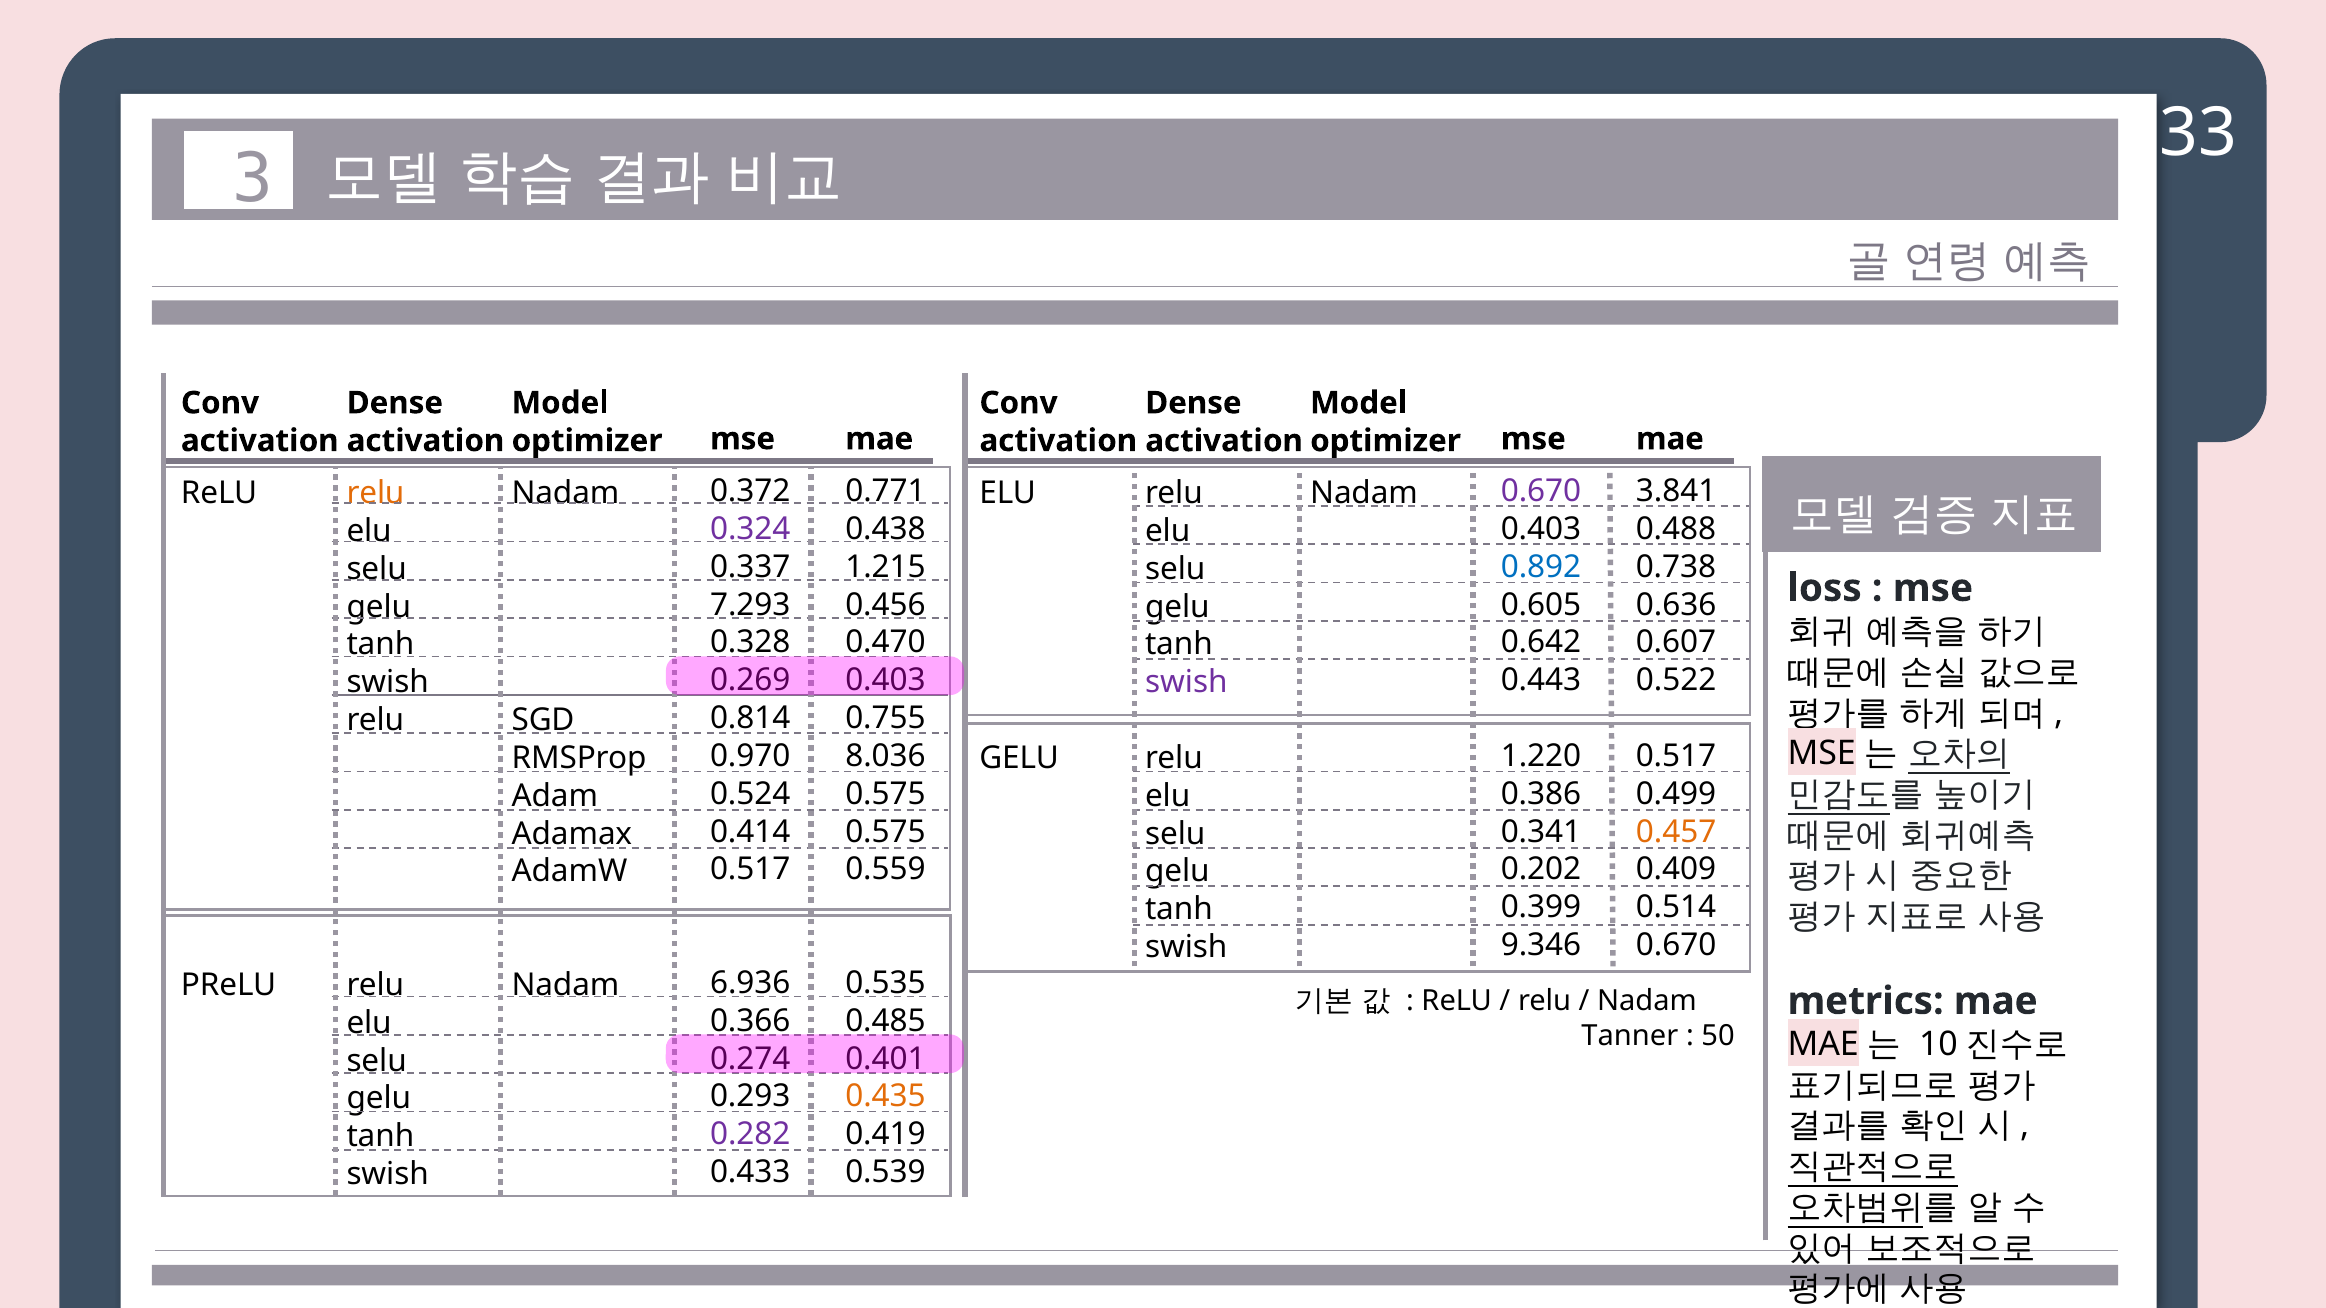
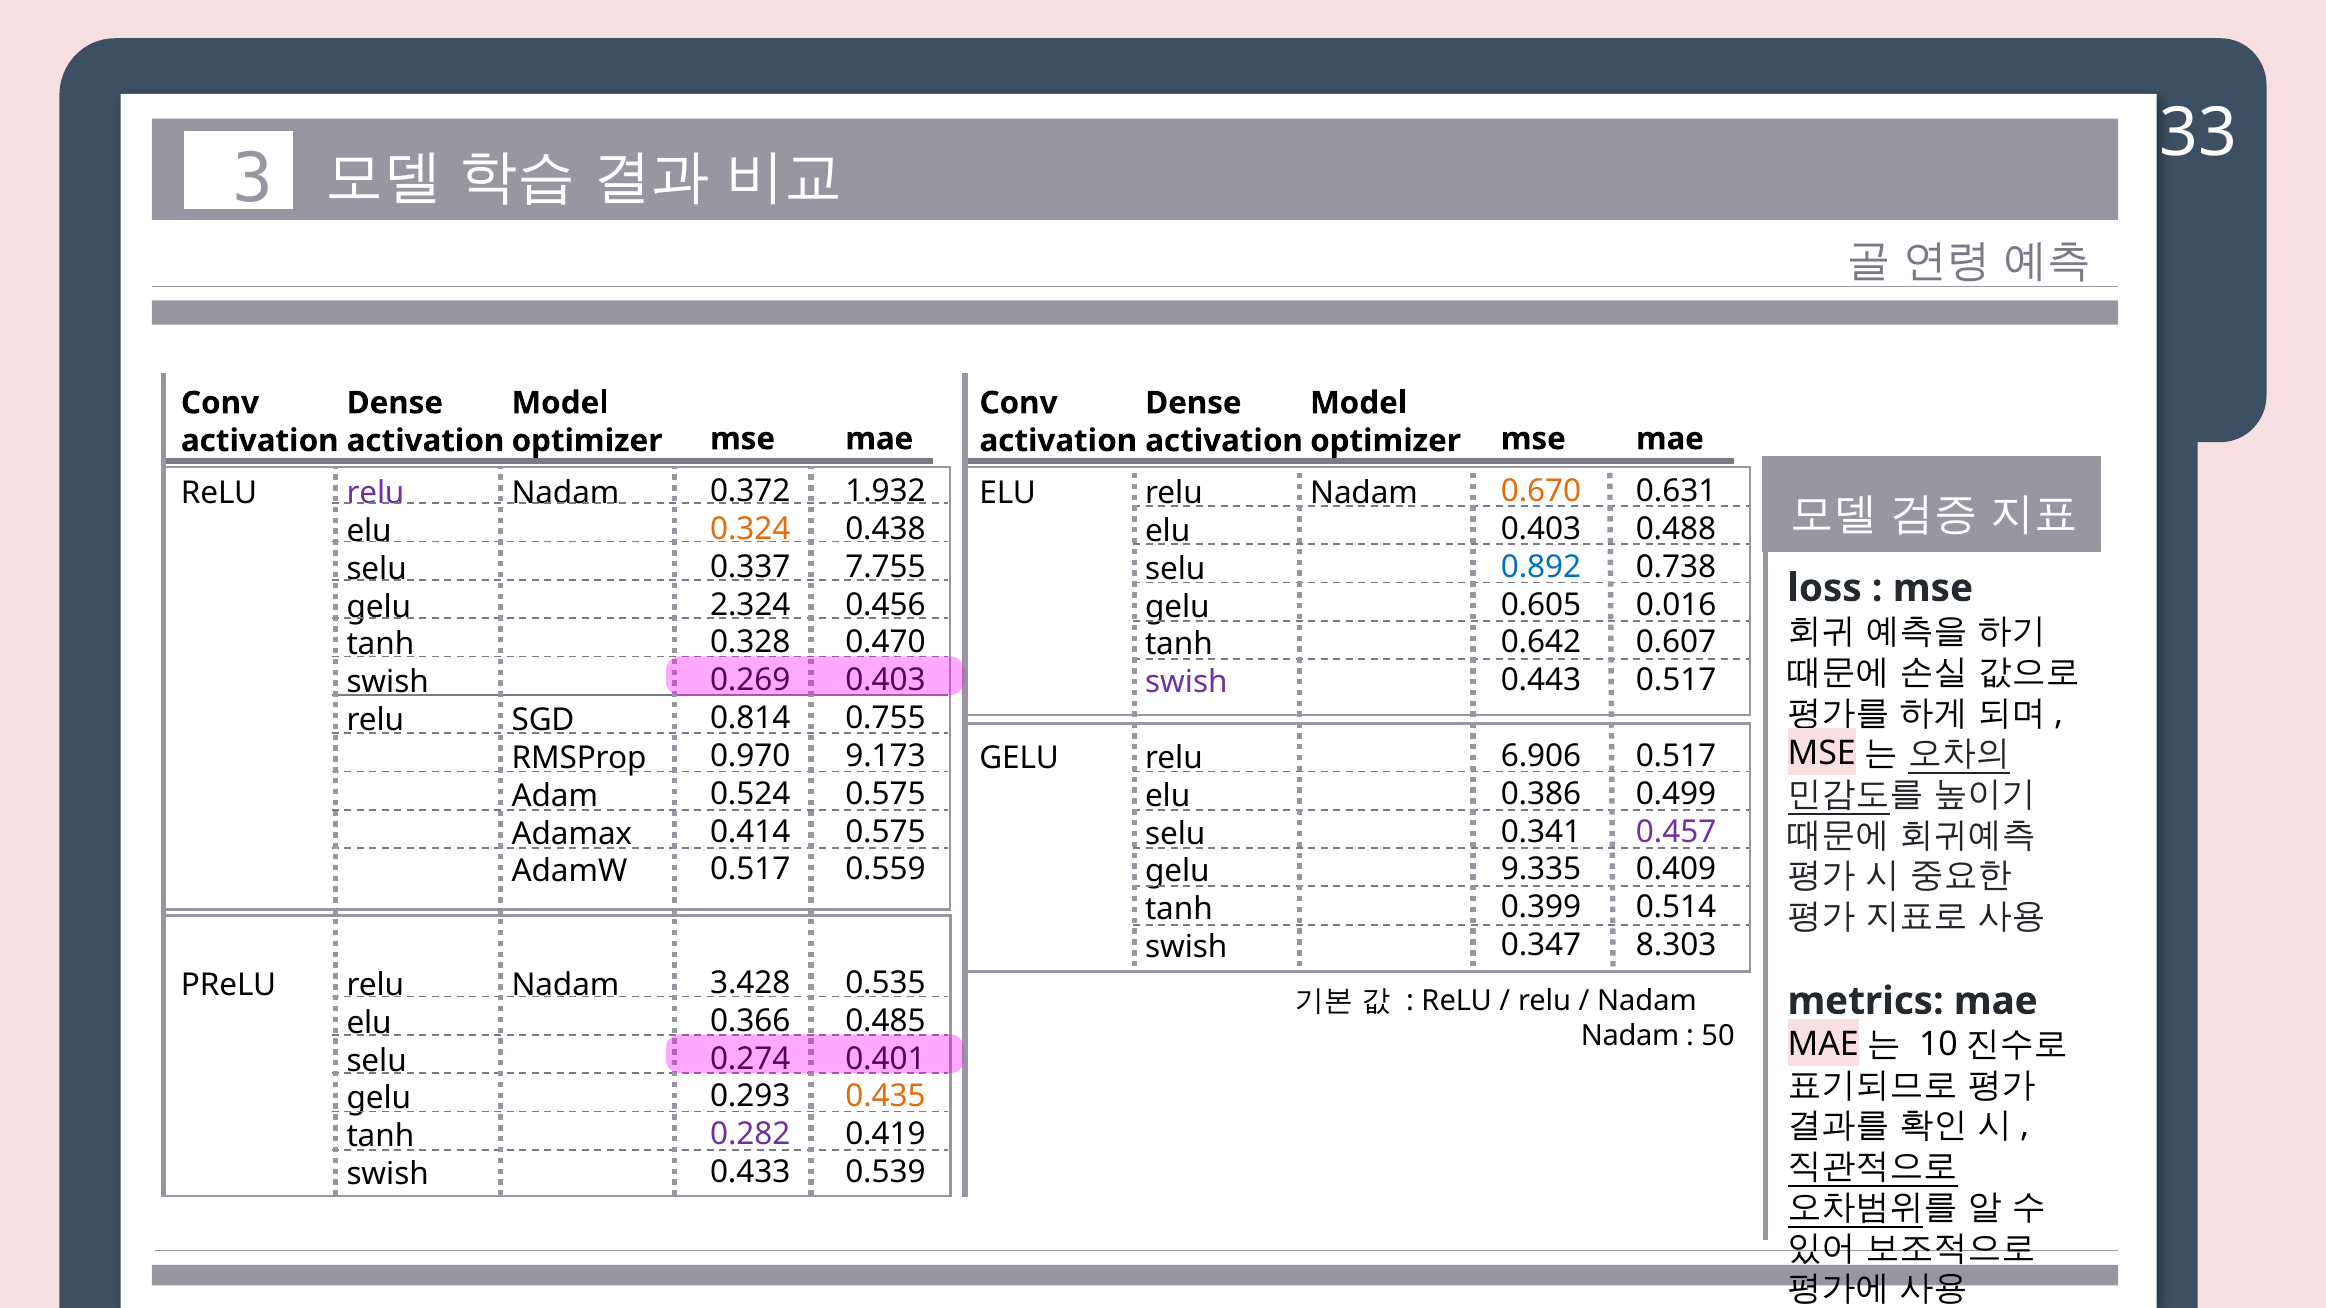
0.771: 0.771 -> 1.932
0.670 at (1541, 491) colour: purple -> orange
3.841: 3.841 -> 0.631
relu at (376, 493) colour: orange -> purple
0.324 colour: purple -> orange
1.215: 1.215 -> 7.755
7.293: 7.293 -> 2.324
0.636: 0.636 -> 0.016
0.522 at (1676, 681): 0.522 -> 0.517
8.036: 8.036 -> 9.173
1.220: 1.220 -> 6.906
0.457 colour: orange -> purple
0.202: 0.202 -> 9.335
9.346: 9.346 -> 0.347
0.670 at (1676, 945): 0.670 -> 8.303
6.936: 6.936 -> 3.428
Tanner at (1630, 1036): Tanner -> Nadam
